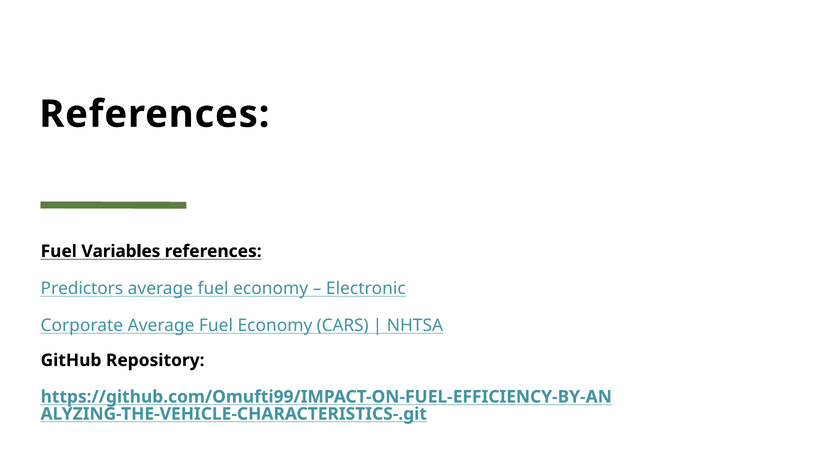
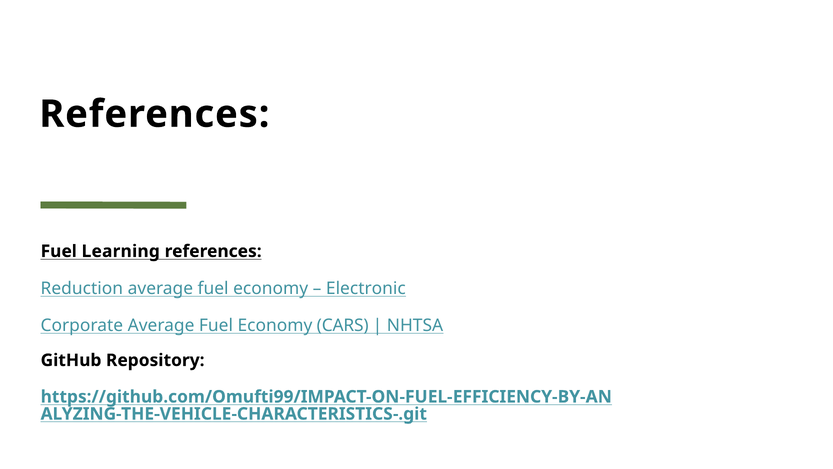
Variables: Variables -> Learning
Predictors: Predictors -> Reduction
